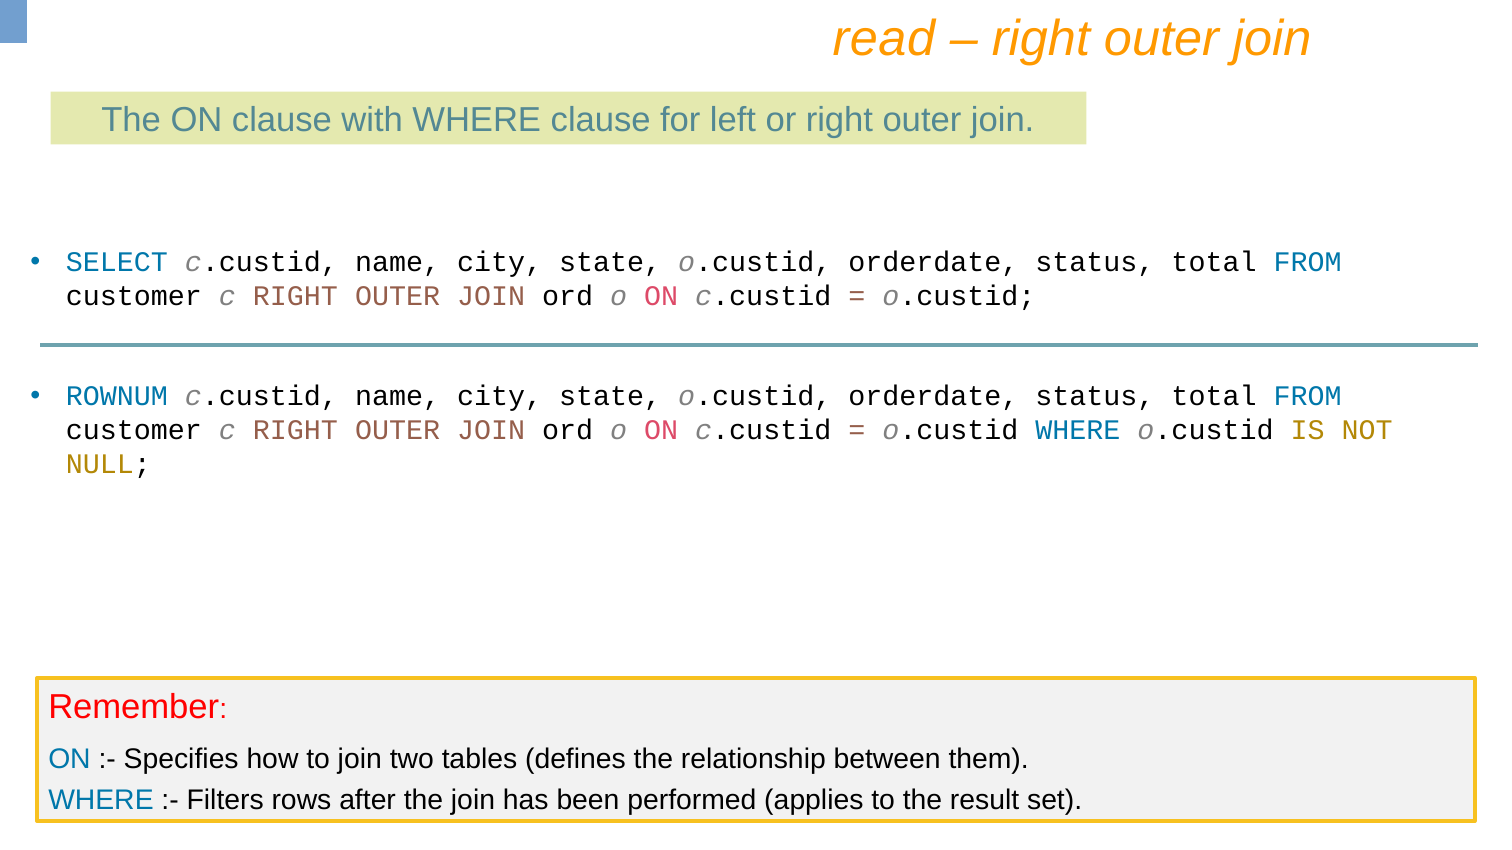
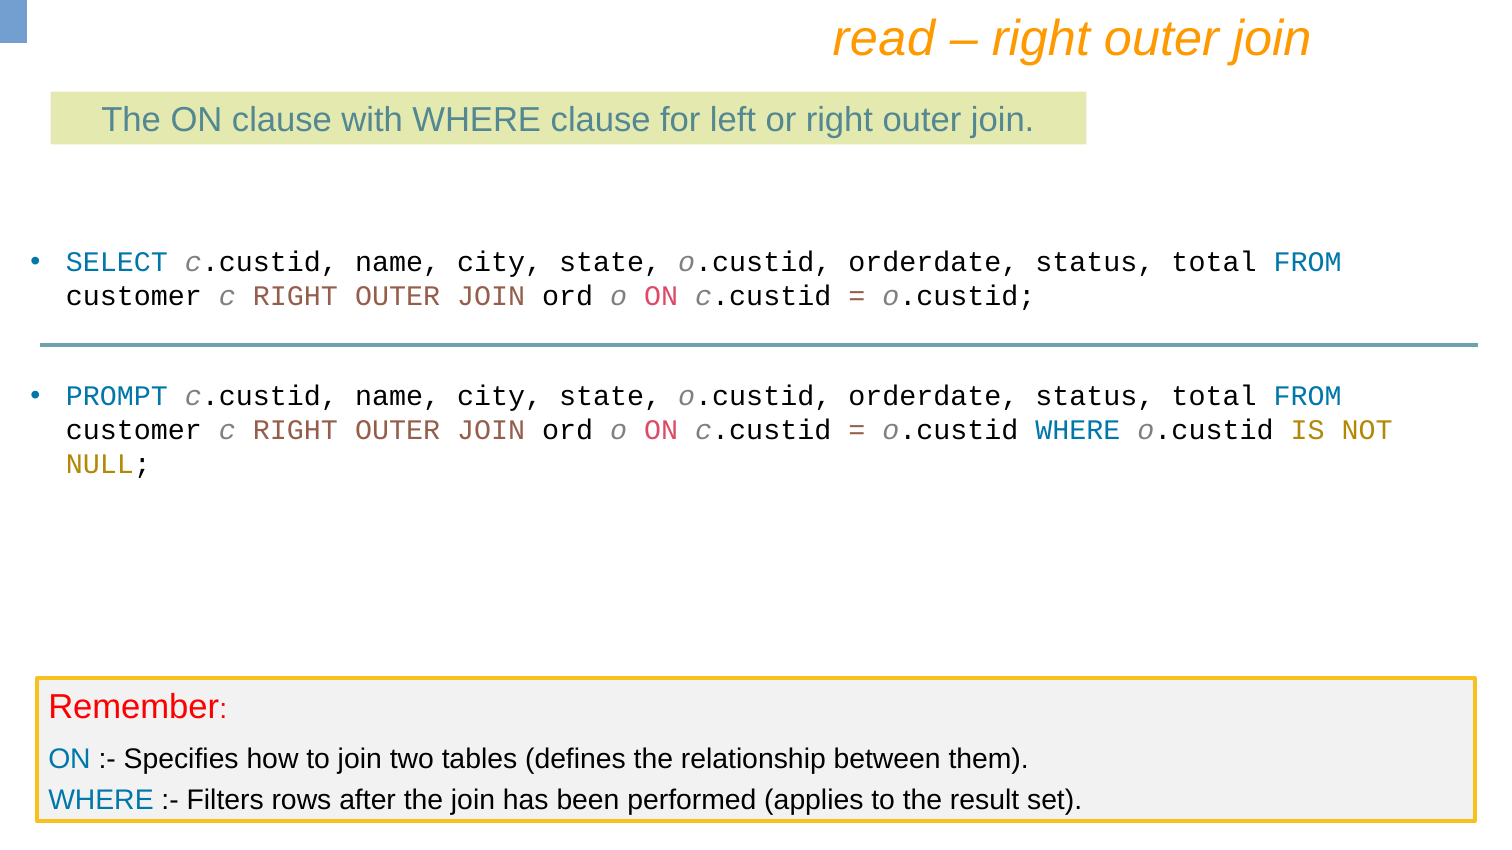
ROWNUM: ROWNUM -> PROMPT
